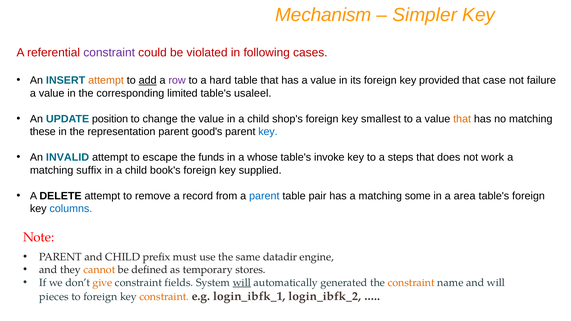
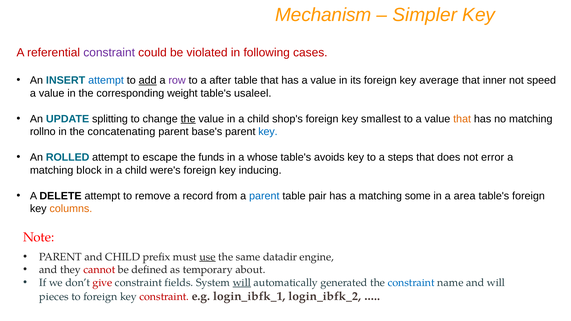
attempt at (106, 80) colour: orange -> blue
hard: hard -> after
provided: provided -> average
case: case -> inner
failure: failure -> speed
limited: limited -> weight
position: position -> splitting
the at (188, 119) underline: none -> present
these: these -> rollno
representation: representation -> concatenating
good's: good's -> base's
INVALID: INVALID -> ROLLED
invoke: invoke -> avoids
work: work -> error
suffix: suffix -> block
book's: book's -> were's
supplied: supplied -> inducing
columns colour: blue -> orange
use underline: none -> present
cannot colour: orange -> red
stores: stores -> about
give colour: orange -> red
constraint at (411, 283) colour: orange -> blue
constraint at (164, 297) colour: orange -> red
